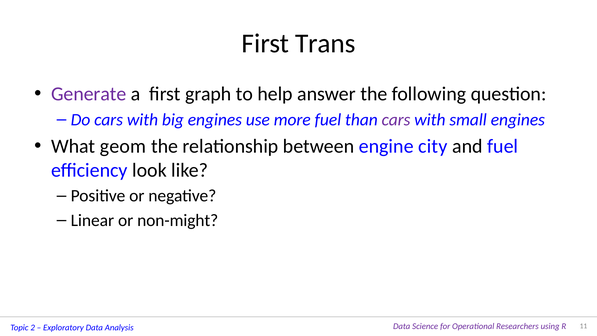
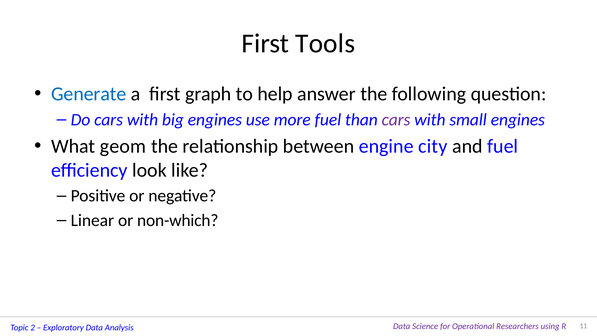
Trans: Trans -> Tools
Generate colour: purple -> blue
non-might: non-might -> non-which
